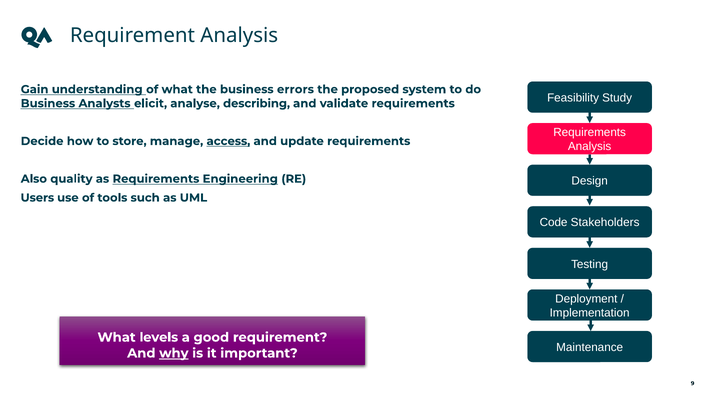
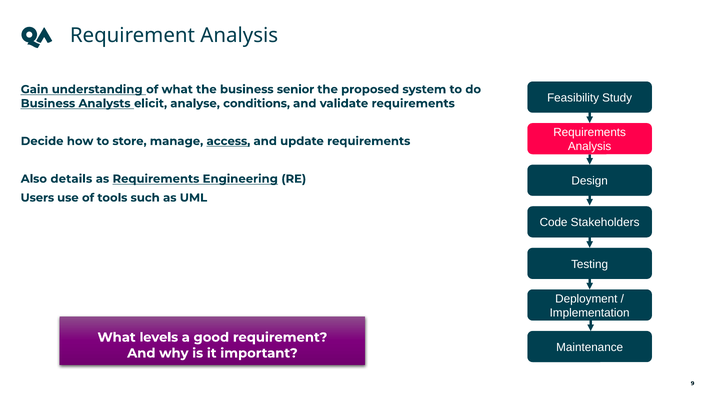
errors: errors -> senior
describing: describing -> conditions
quality: quality -> details
why underline: present -> none
